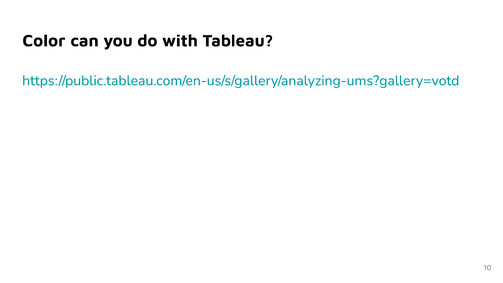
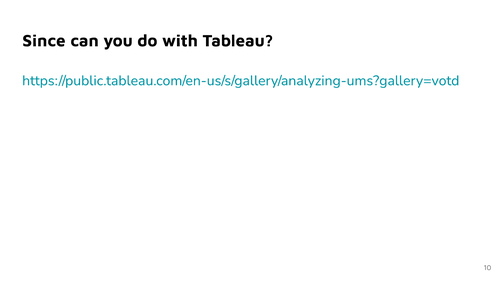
Color: Color -> Since
